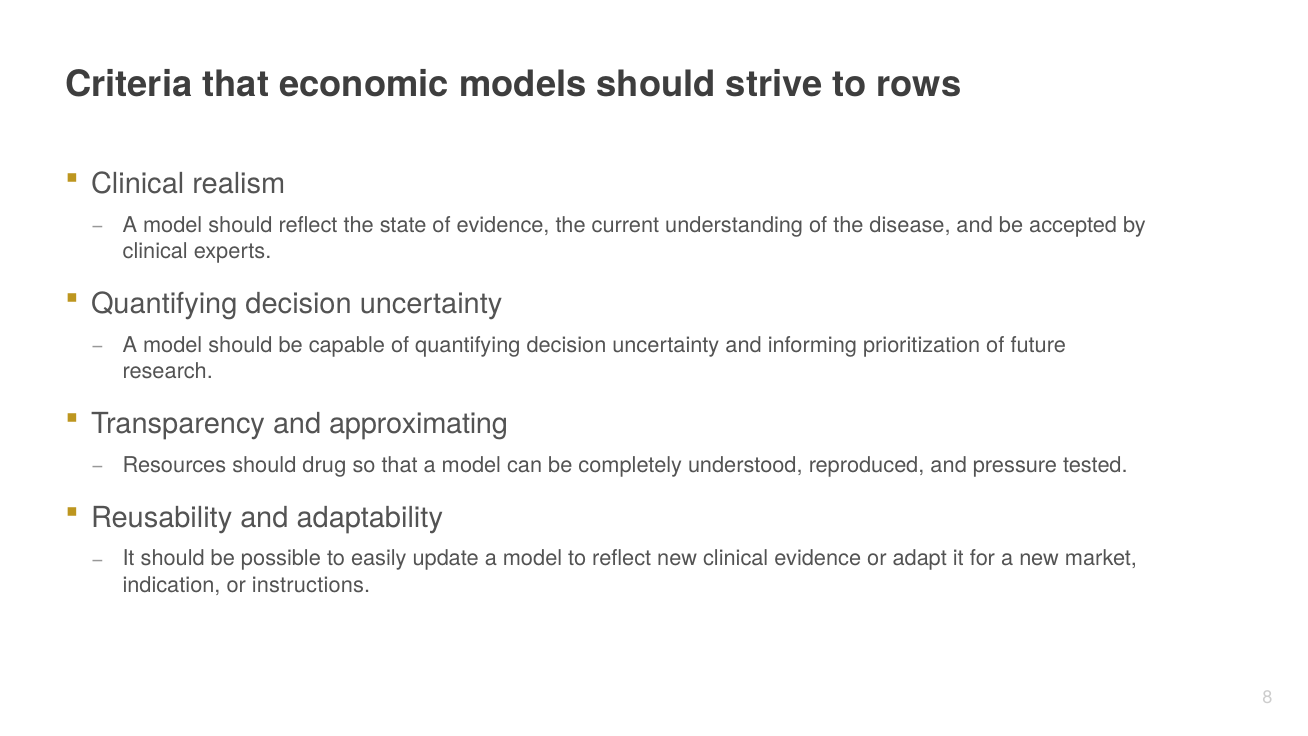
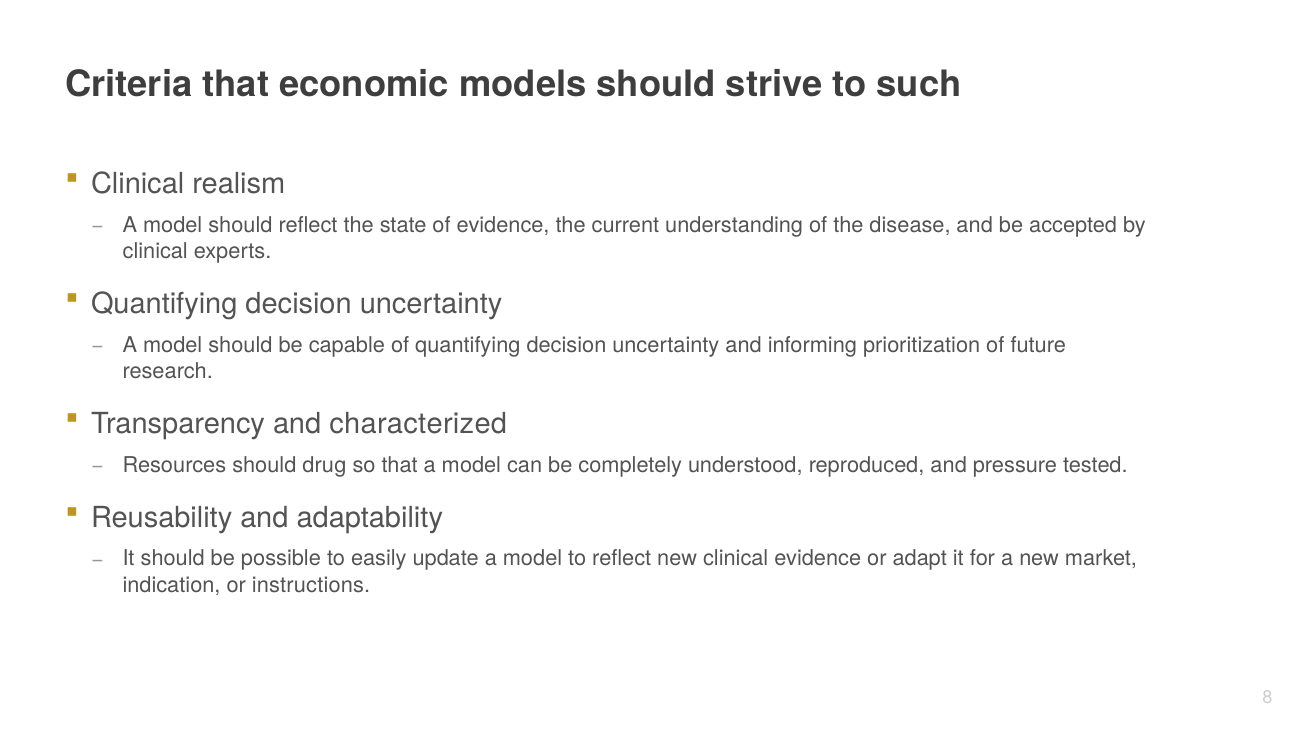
rows: rows -> such
approximating: approximating -> characterized
